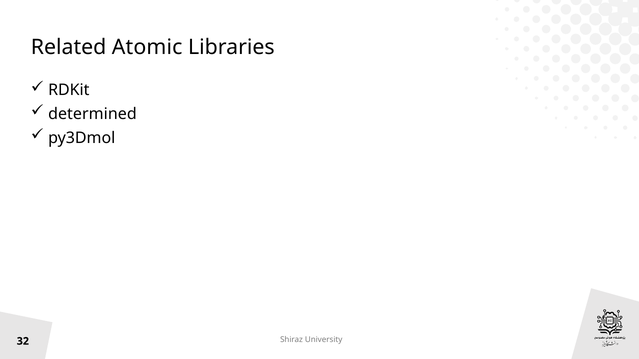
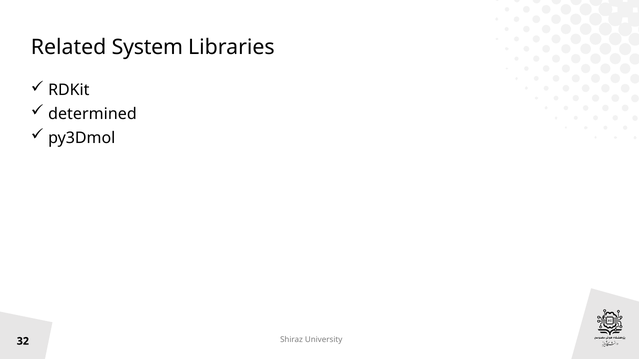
Atomic: Atomic -> System
